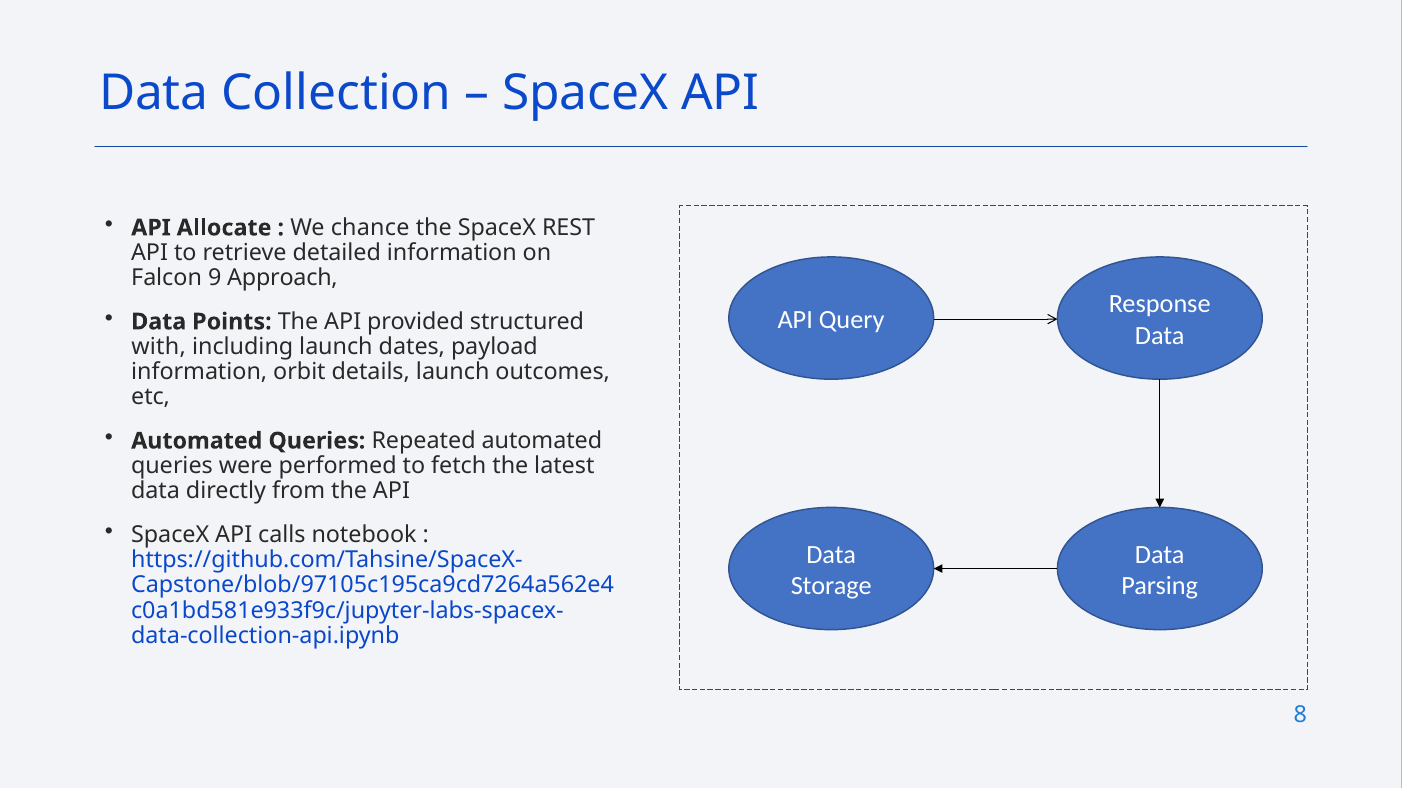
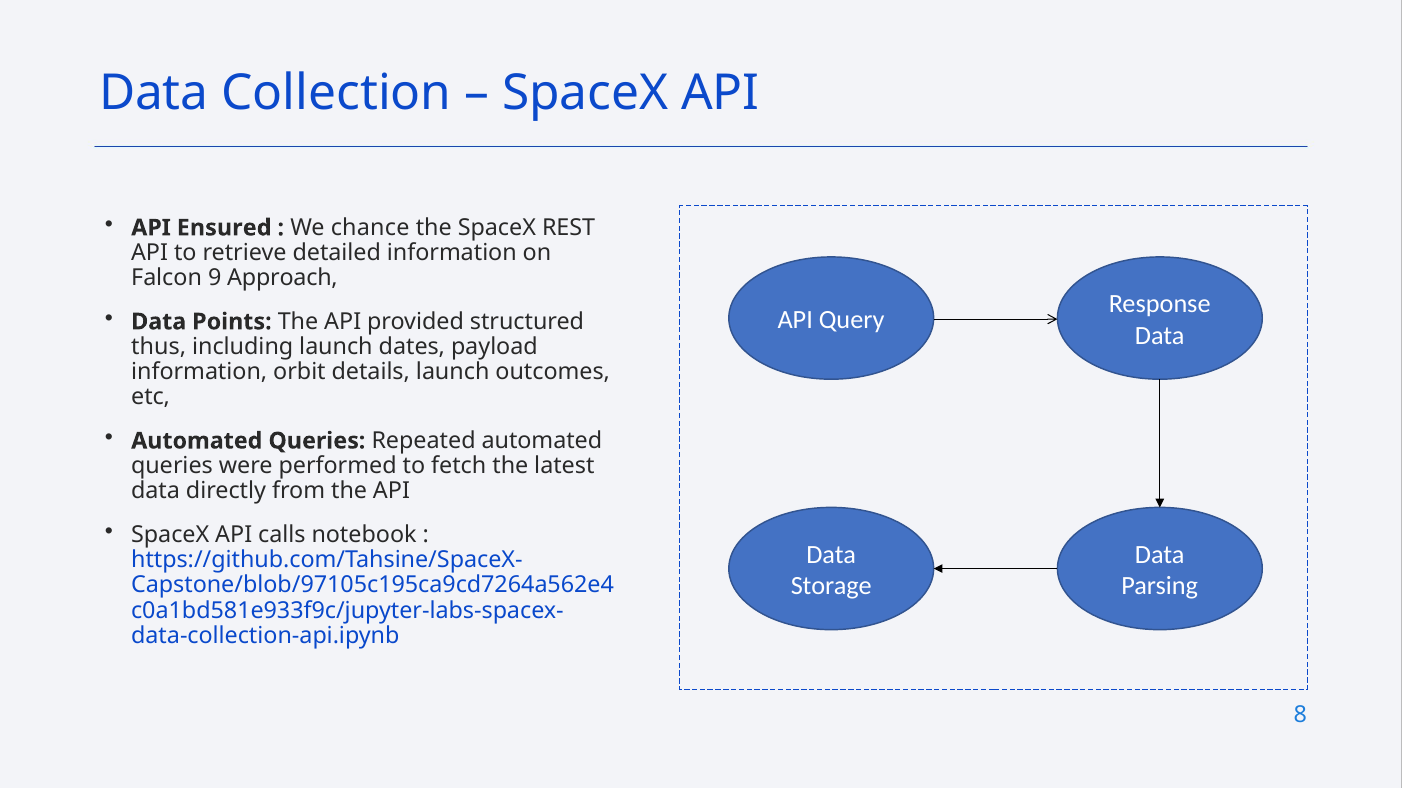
Allocate: Allocate -> Ensured
with: with -> thus
